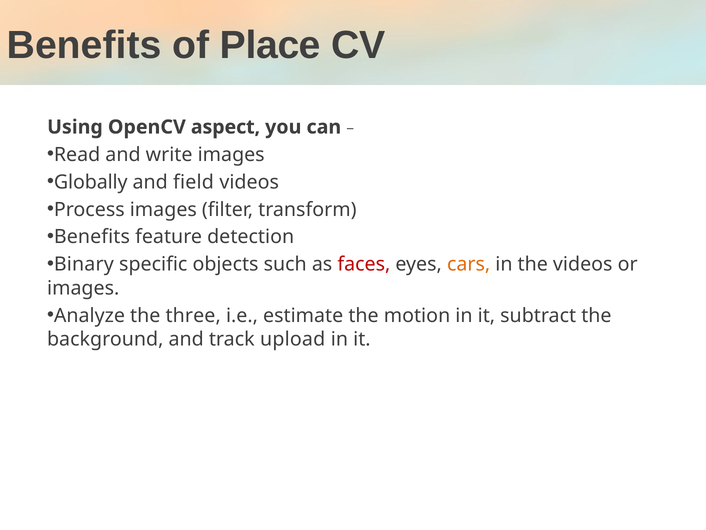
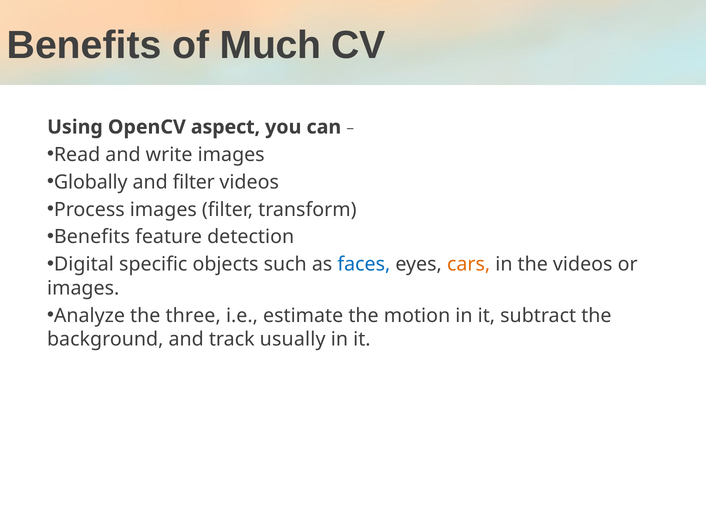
Place: Place -> Much
and field: field -> filter
Binary: Binary -> Digital
faces colour: red -> blue
upload: upload -> usually
